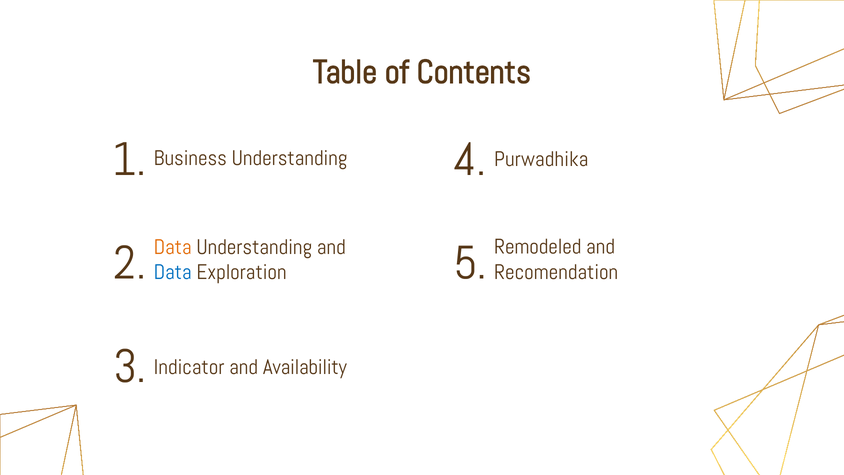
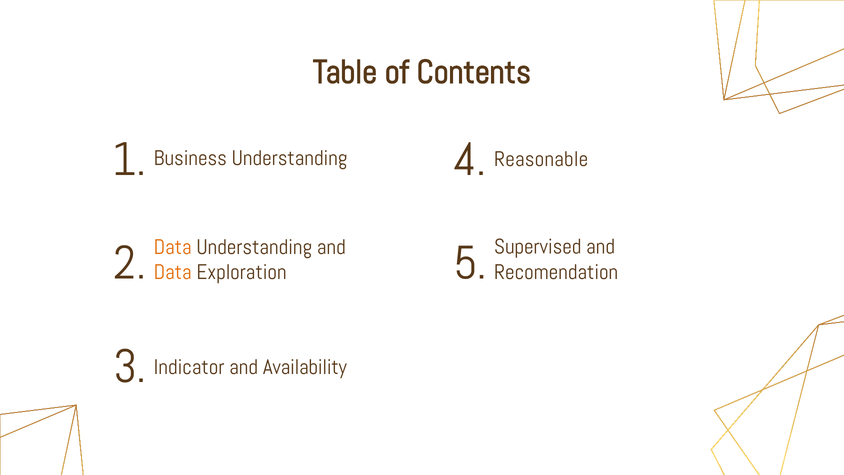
Purwadhika: Purwadhika -> Reasonable
Remodeled: Remodeled -> Supervised
Data at (173, 272) colour: blue -> orange
